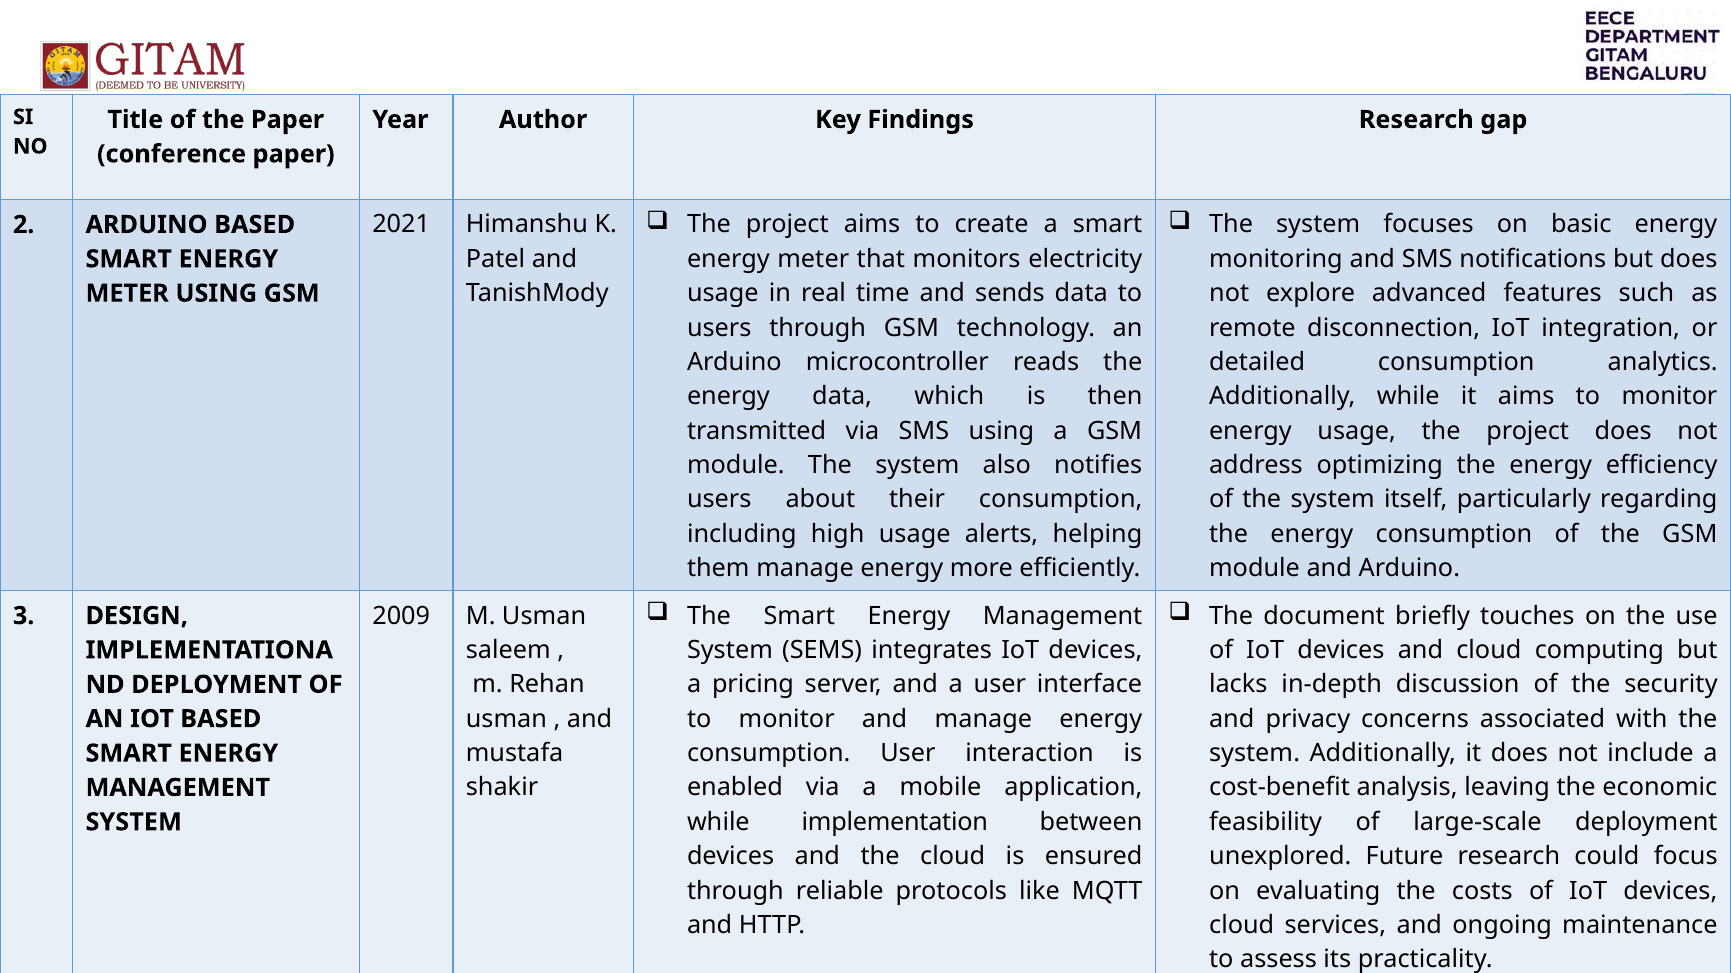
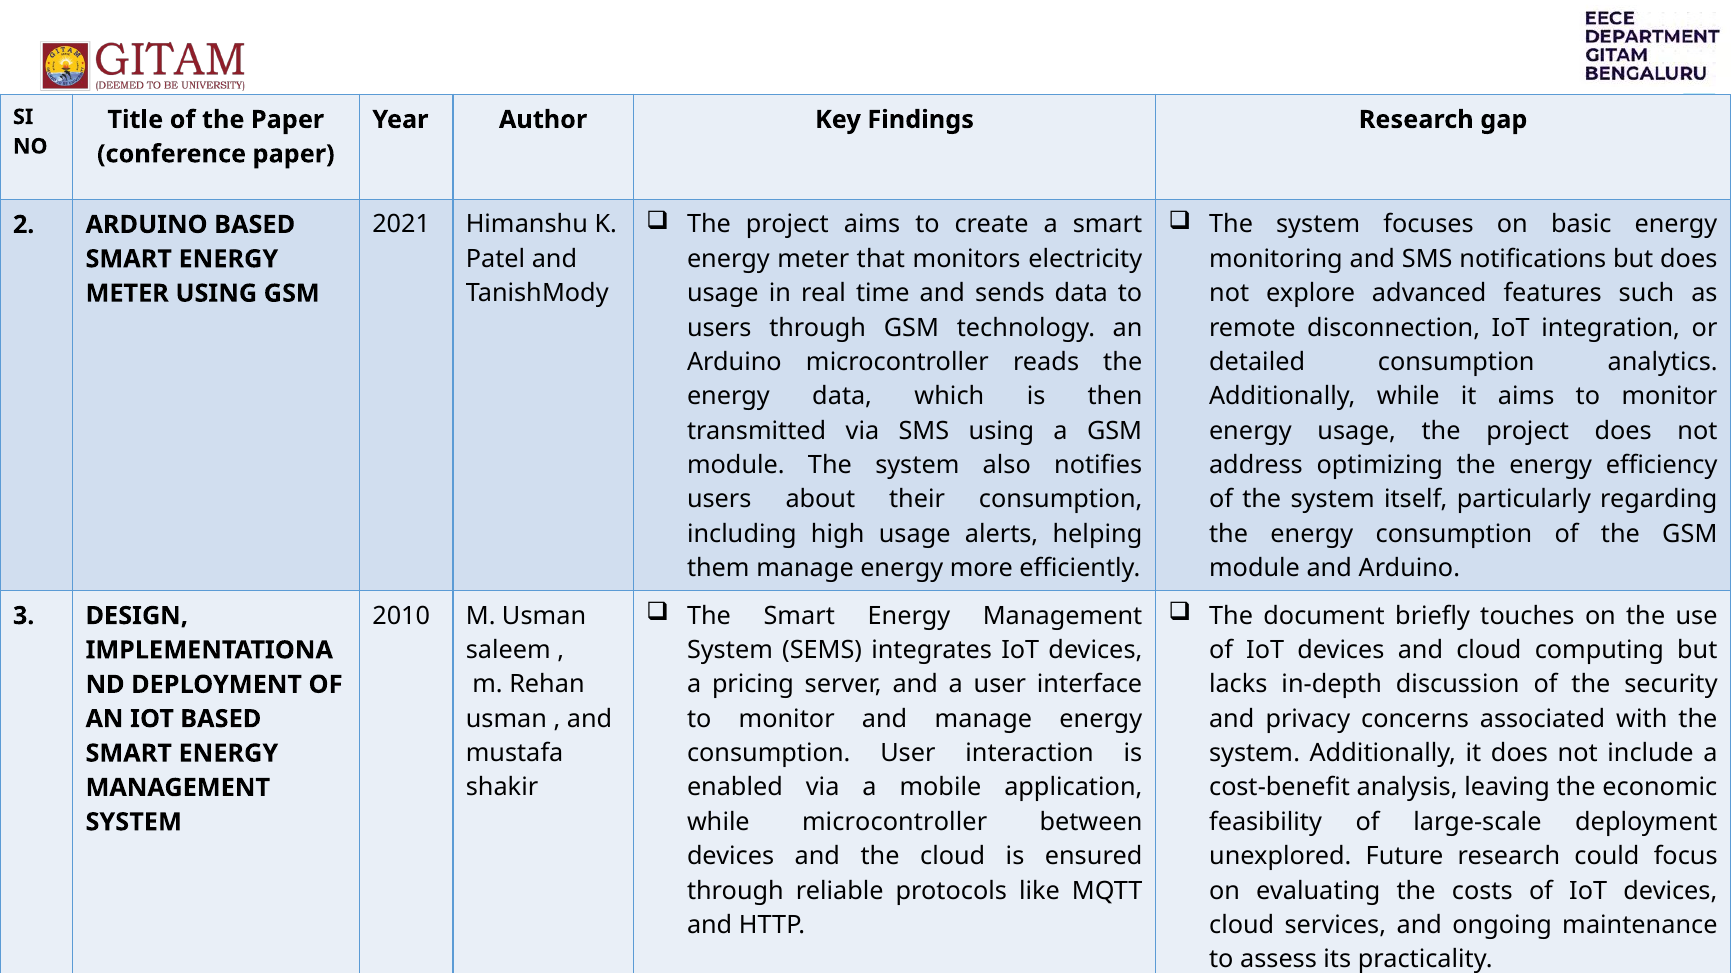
2009: 2009 -> 2010
while implementation: implementation -> microcontroller
